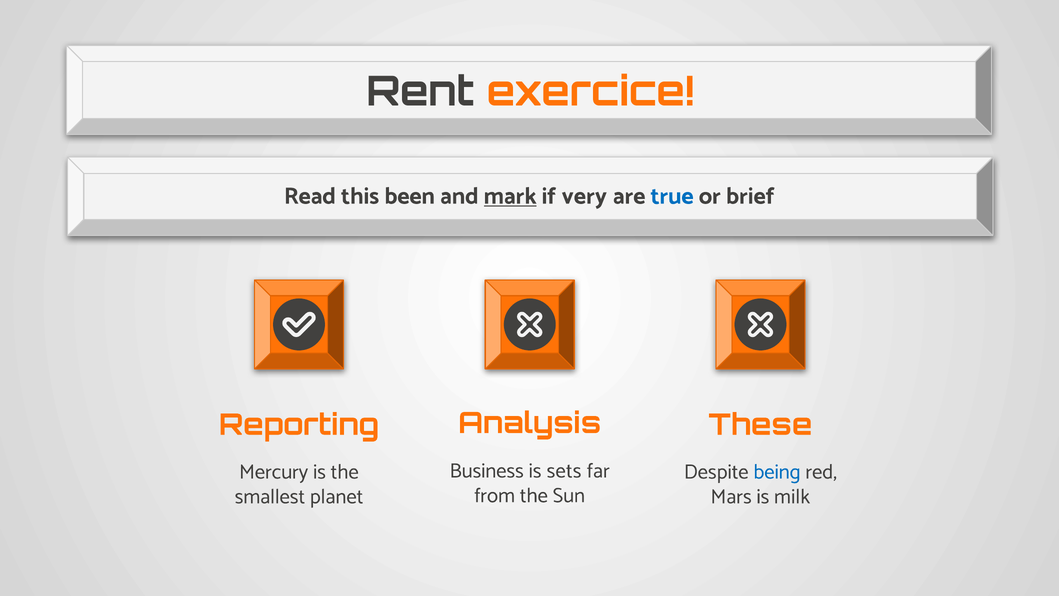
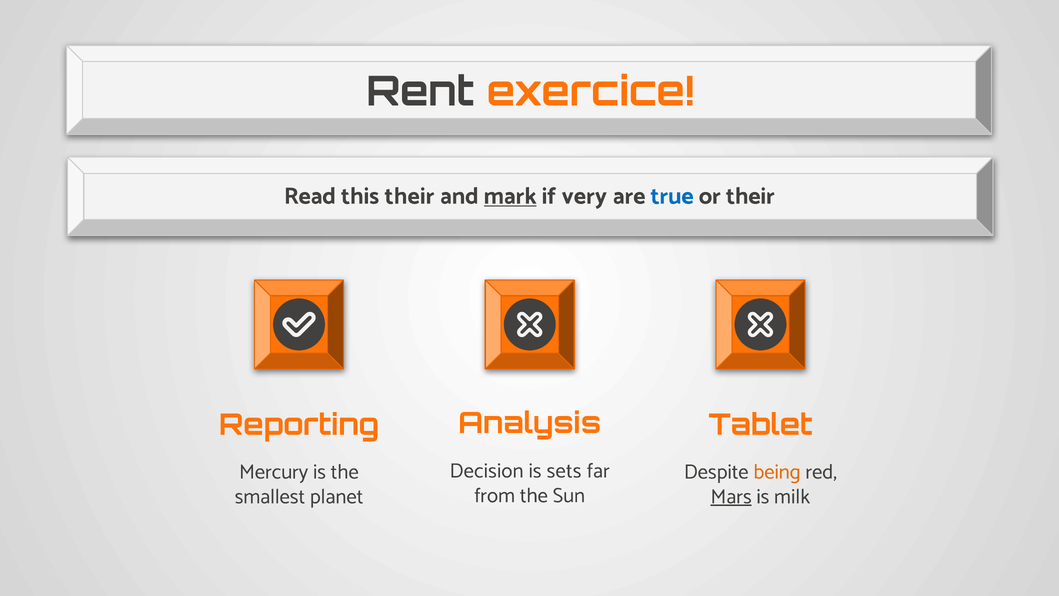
this been: been -> their
or brief: brief -> their
These: These -> Tablet
Business: Business -> Decision
being colour: blue -> orange
Mars underline: none -> present
